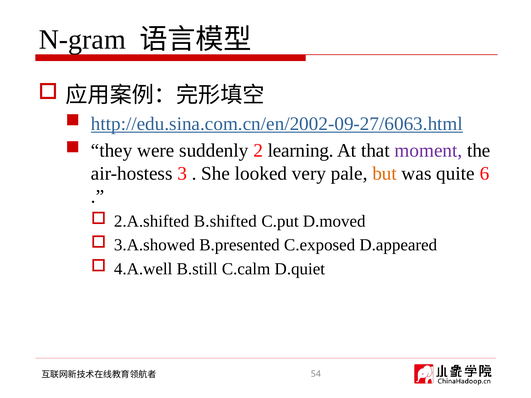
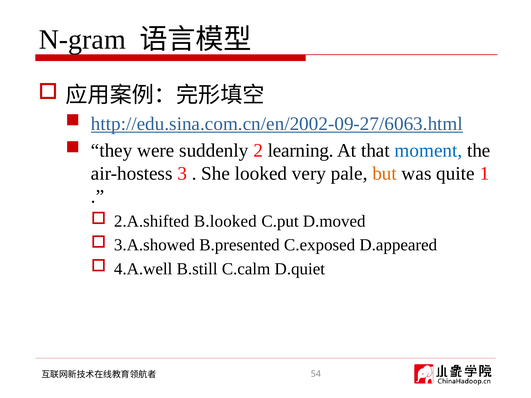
moment colour: purple -> blue
6: 6 -> 1
B.shifted: B.shifted -> B.looked
